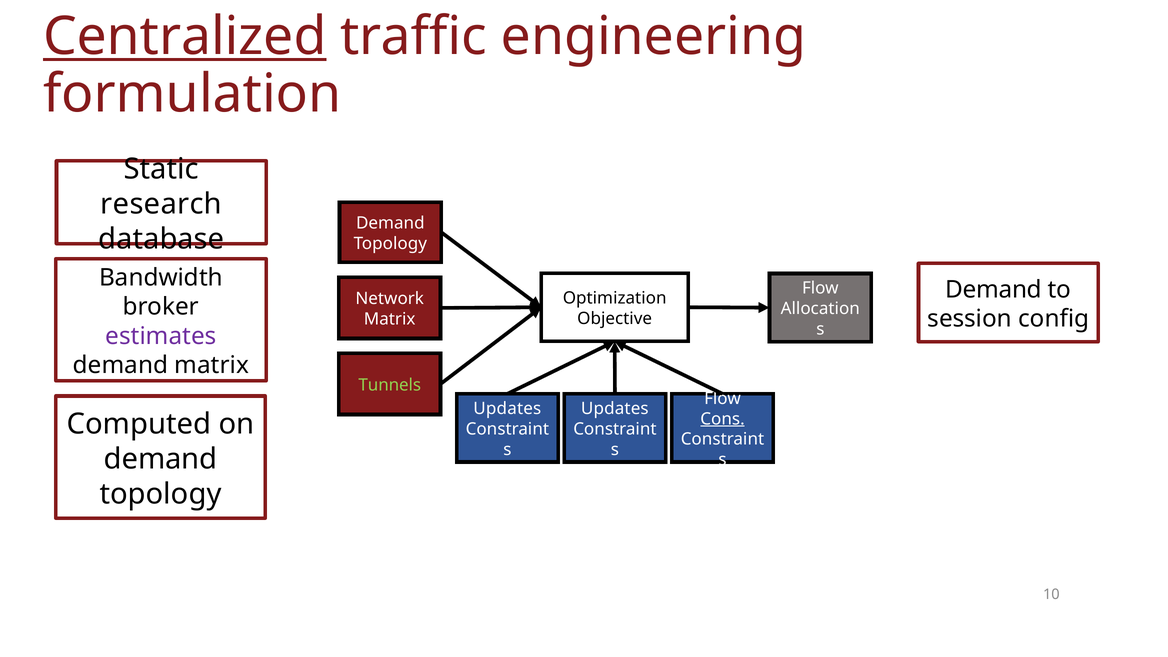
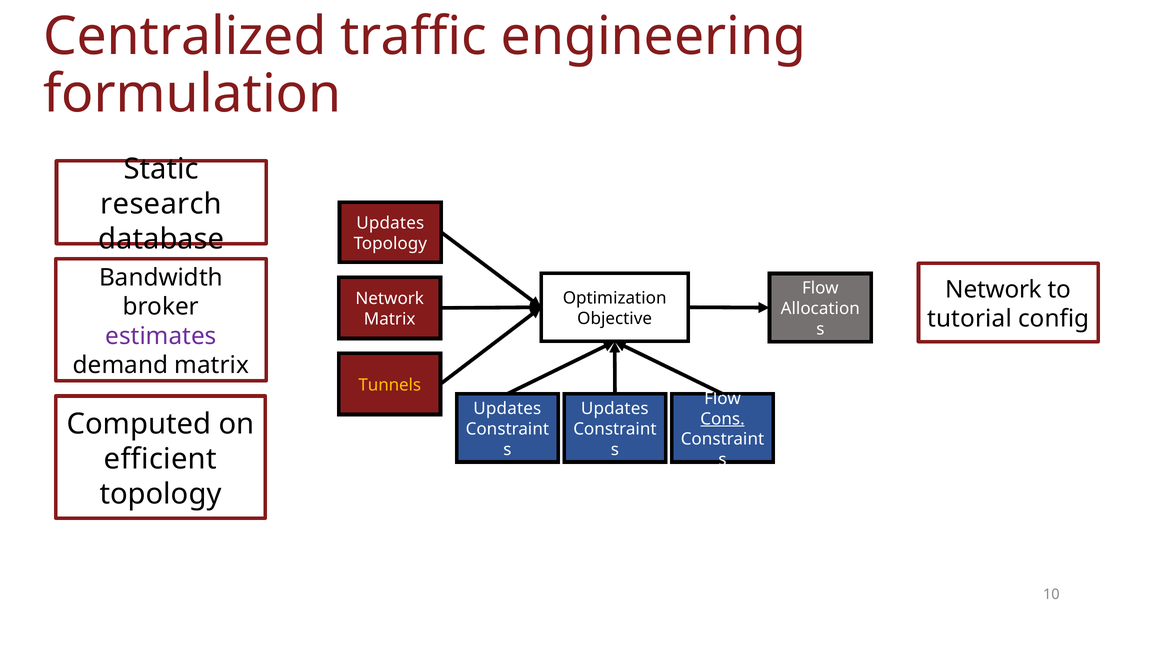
Centralized underline: present -> none
Demand at (390, 223): Demand -> Updates
Demand at (994, 290): Demand -> Network
session: session -> tutorial
Tunnels colour: light green -> yellow
demand at (161, 459): demand -> efficient
